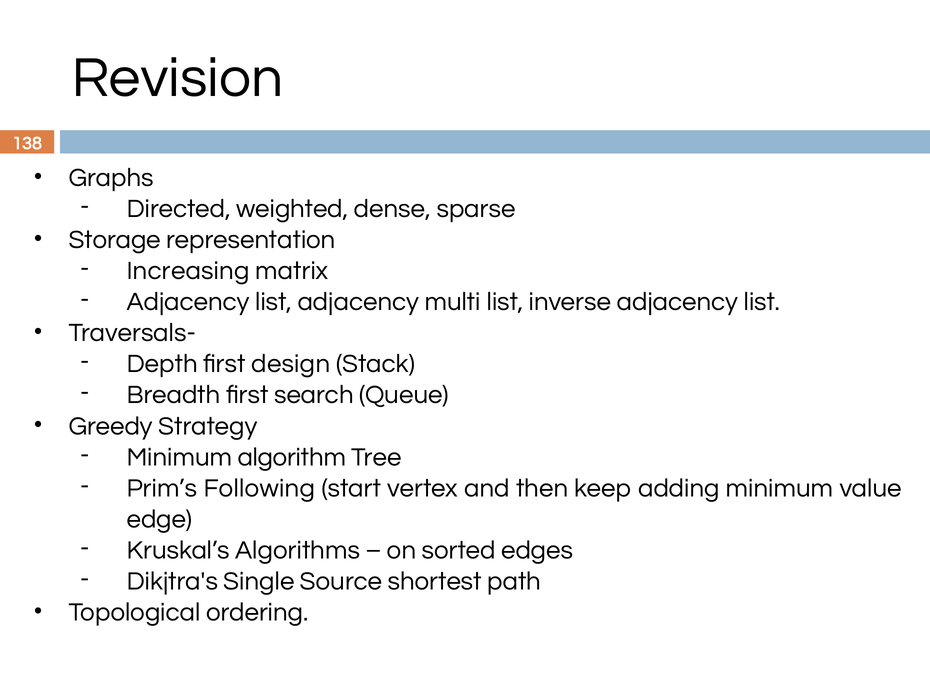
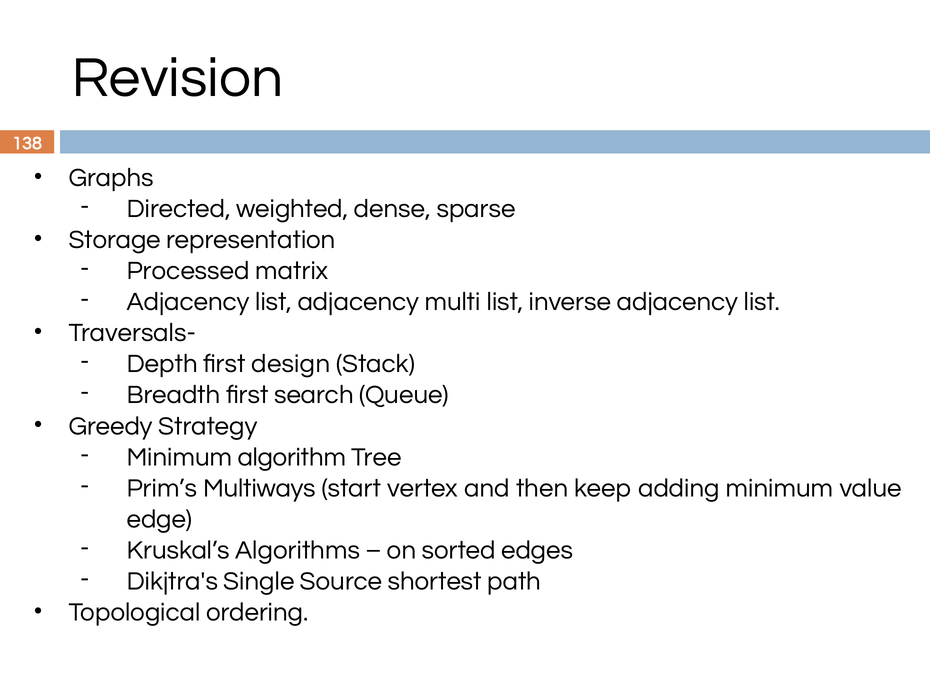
Increasing: Increasing -> Processed
Following: Following -> Multiways
